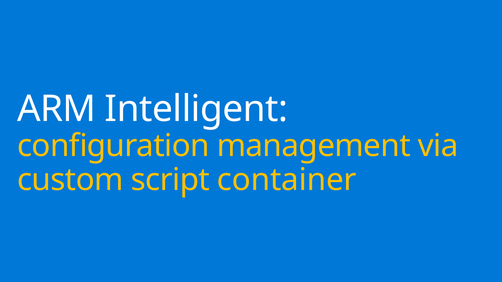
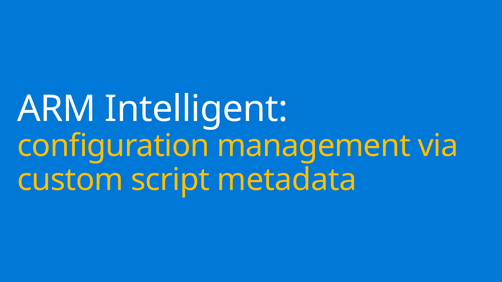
container: container -> metadata
